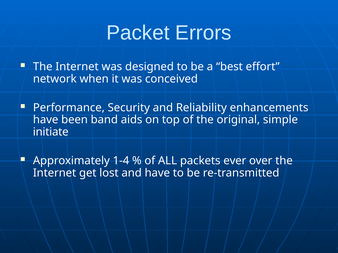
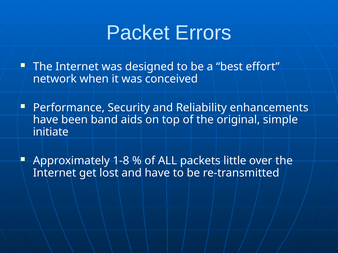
1-4: 1-4 -> 1-8
ever: ever -> little
